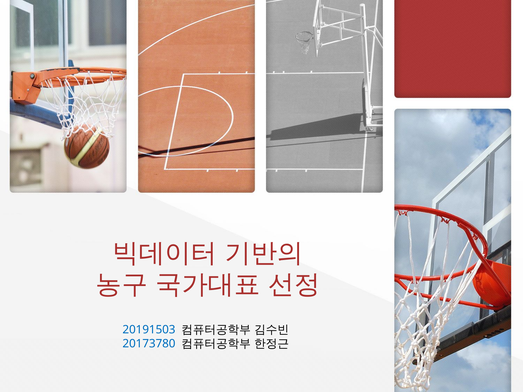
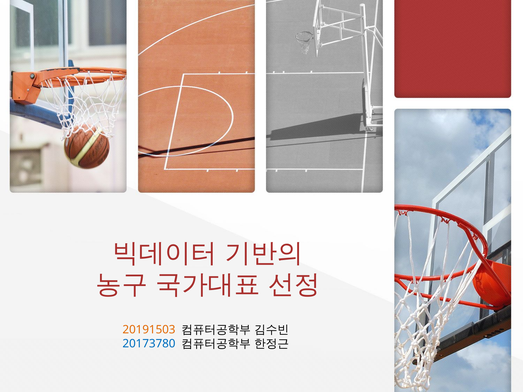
20191503 colour: blue -> orange
